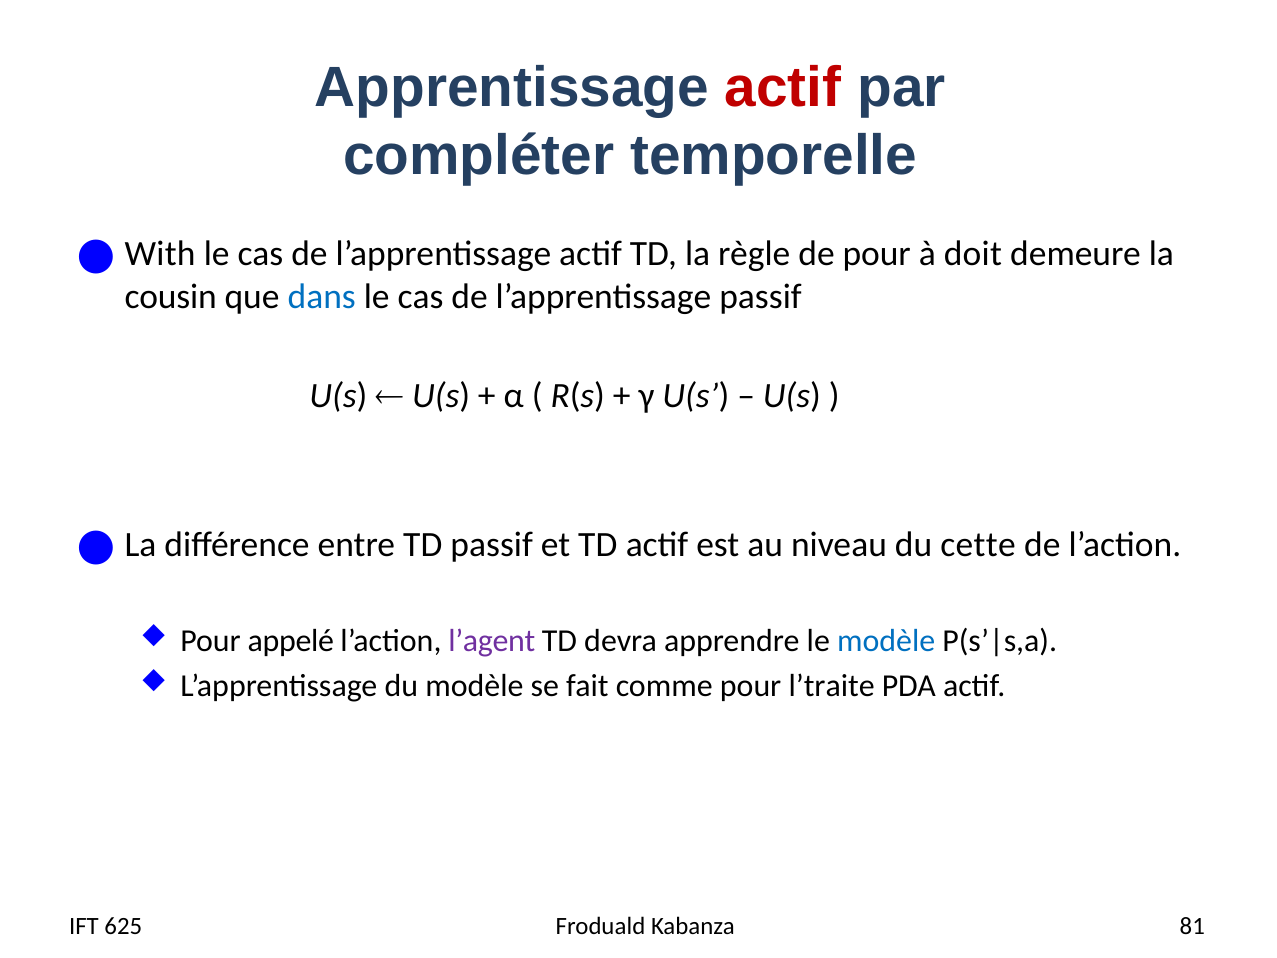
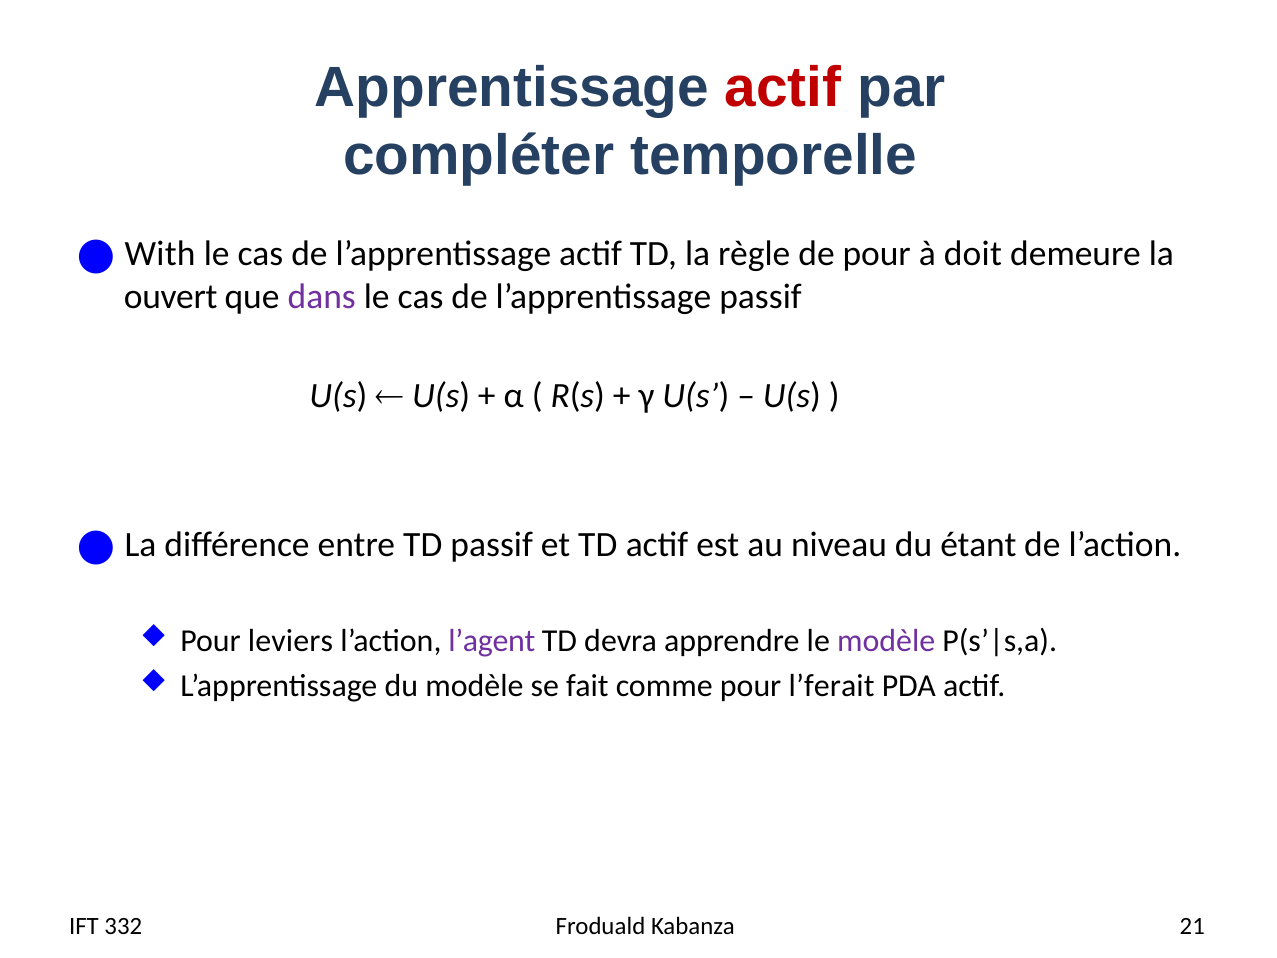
cousin: cousin -> ouvert
dans colour: blue -> purple
cette: cette -> étant
appelé: appelé -> leviers
modèle at (886, 641) colour: blue -> purple
l’traite: l’traite -> l’ferait
625: 625 -> 332
81: 81 -> 21
